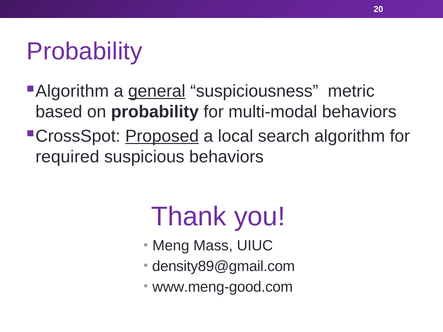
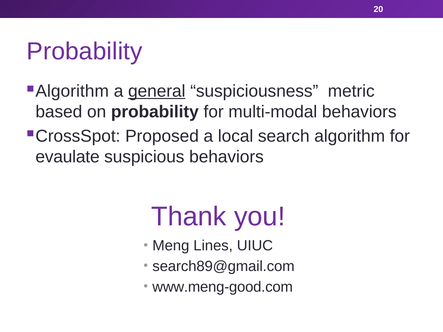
Proposed underline: present -> none
required: required -> evaulate
Mass: Mass -> Lines
density89@gmail.com: density89@gmail.com -> search89@gmail.com
